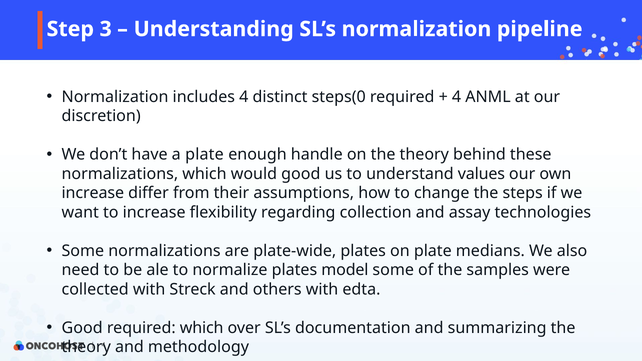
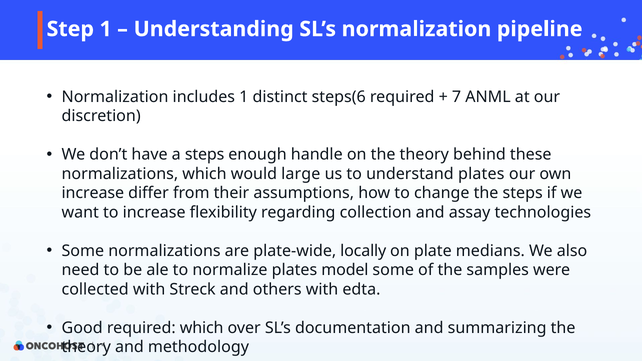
Step 3: 3 -> 1
includes 4: 4 -> 1
steps(0: steps(0 -> steps(6
4 at (457, 97): 4 -> 7
a plate: plate -> steps
would good: good -> large
understand values: values -> plates
plate-wide plates: plates -> locally
